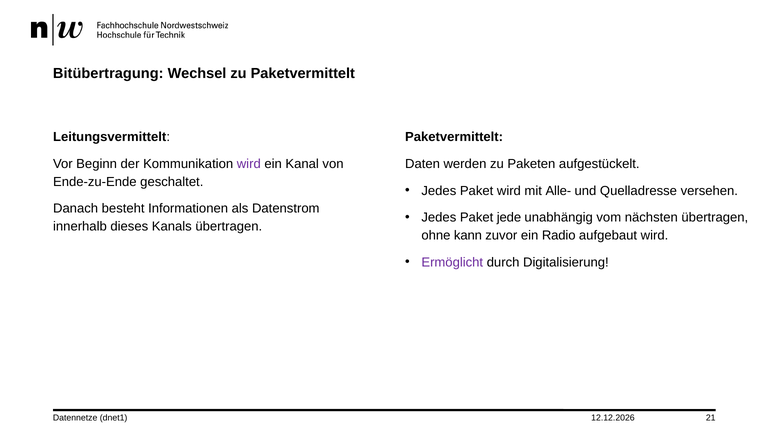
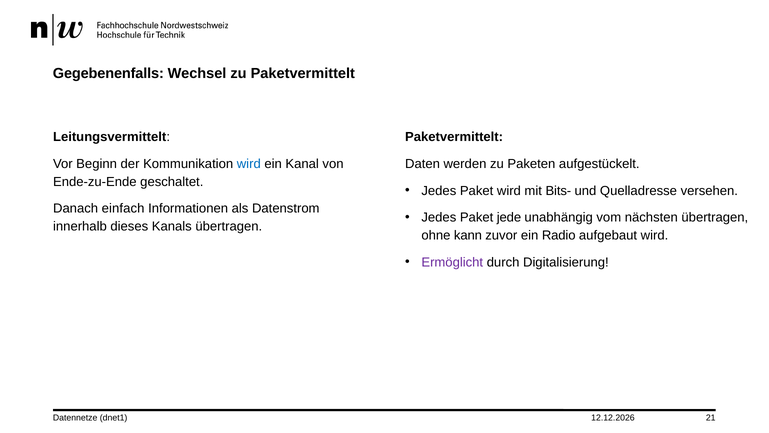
Bitübertragung: Bitübertragung -> Gegebenenfalls
wird at (249, 164) colour: purple -> blue
Alle-: Alle- -> Bits-
besteht: besteht -> einfach
